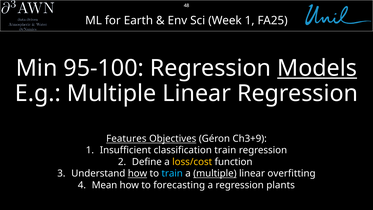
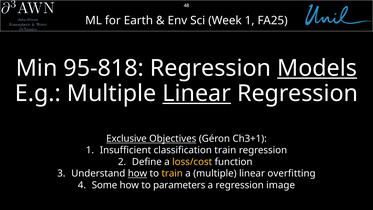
95-100: 95-100 -> 95-818
Linear at (197, 93) underline: none -> present
Features: Features -> Exclusive
Ch3+9: Ch3+9 -> Ch3+1
train at (172, 173) colour: light blue -> yellow
multiple at (215, 173) underline: present -> none
Mean: Mean -> Some
forecasting: forecasting -> parameters
plants: plants -> image
